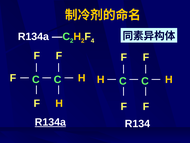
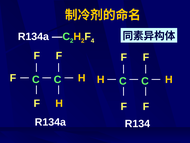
R134a at (50, 122) underline: present -> none
